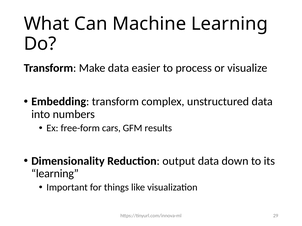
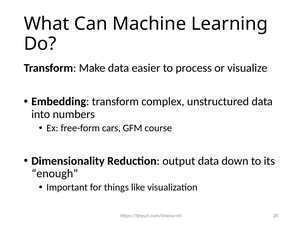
results: results -> course
learning at (55, 174): learning -> enough
